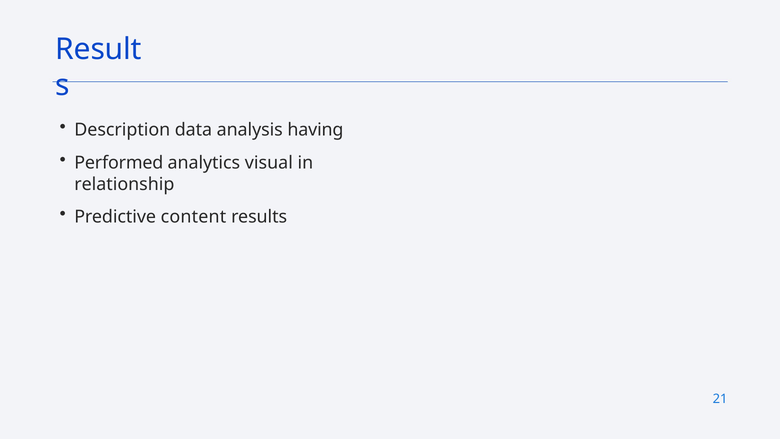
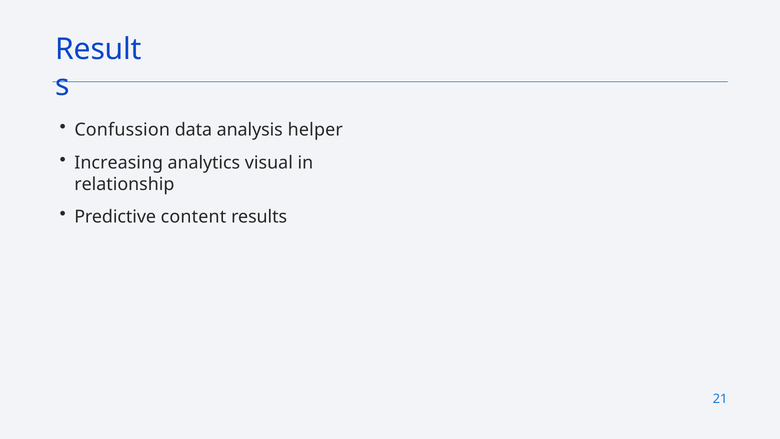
Description: Description -> Confussion
having: having -> helper
Performed: Performed -> Increasing
